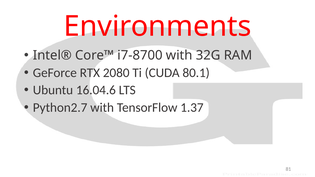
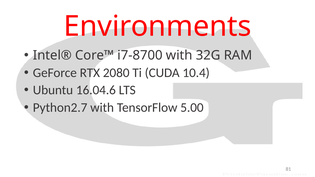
80.1: 80.1 -> 10.4
1.37: 1.37 -> 5.00
